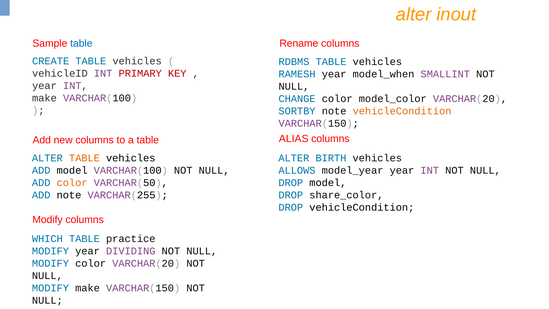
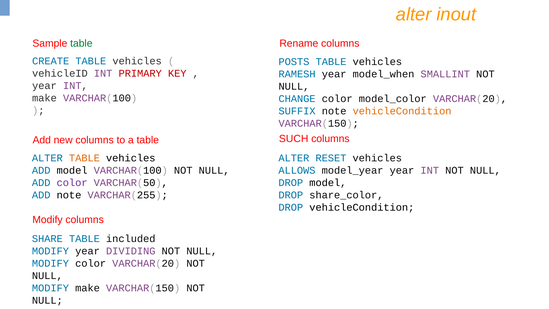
table at (81, 43) colour: blue -> green
RDBMS: RDBMS -> POSTS
SORTBY: SORTBY -> SUFFIX
ALIAS: ALIAS -> SUCH
BIRTH: BIRTH -> RESET
color at (72, 183) colour: orange -> purple
WHICH: WHICH -> SHARE
practice: practice -> included
